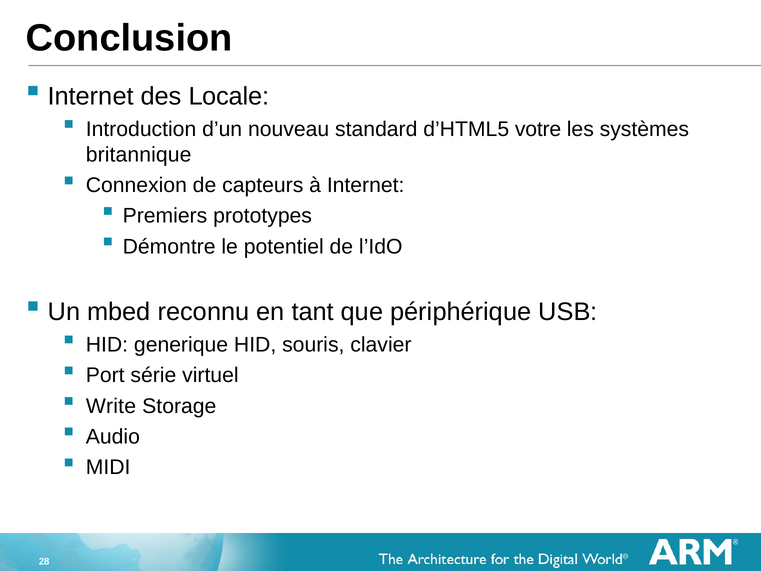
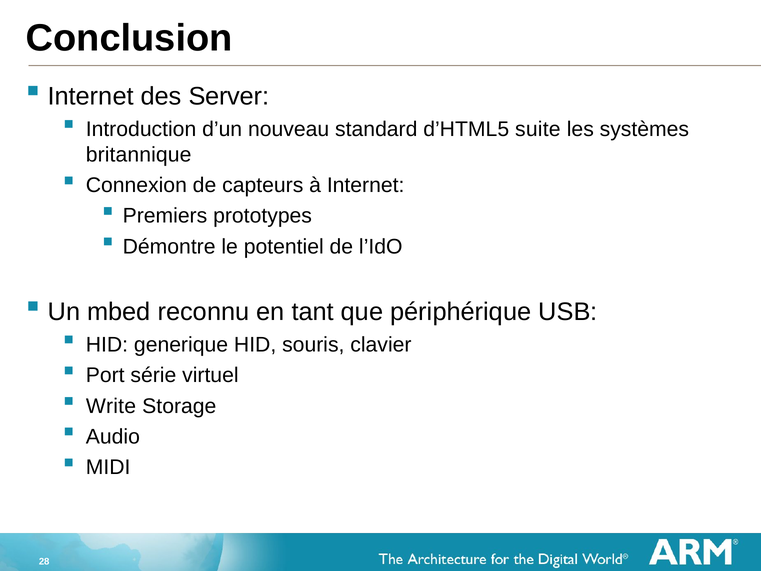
Locale: Locale -> Server
votre: votre -> suite
